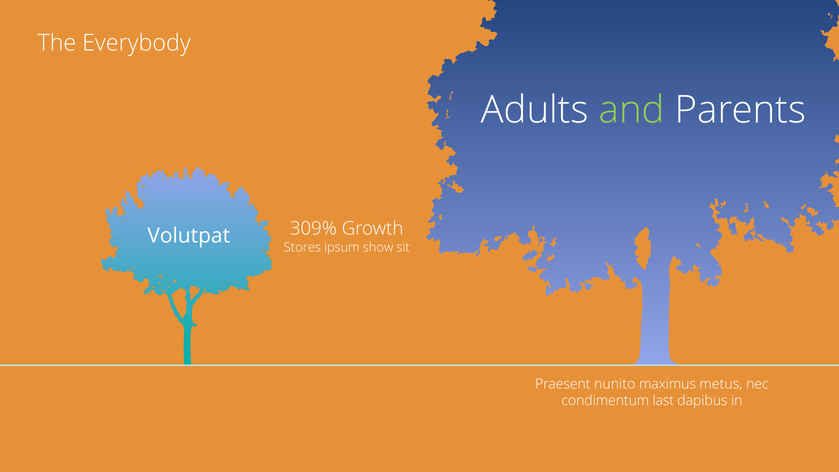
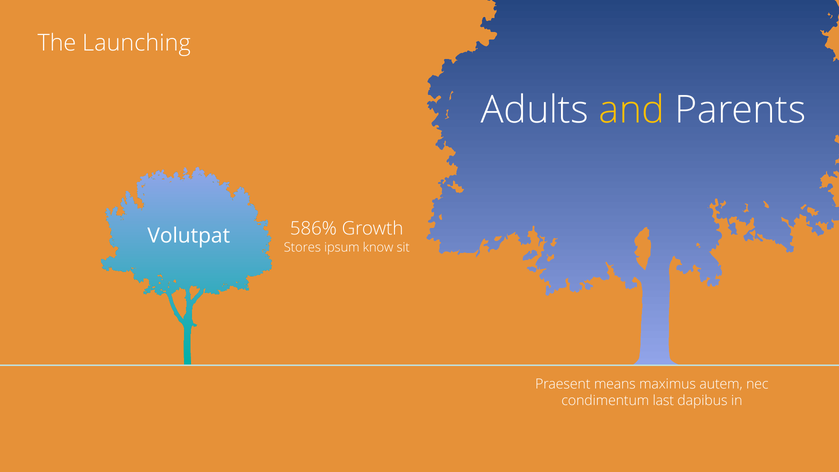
Everybody: Everybody -> Launching
and colour: light green -> yellow
309%: 309% -> 586%
show: show -> know
nunito: nunito -> means
metus: metus -> autem
